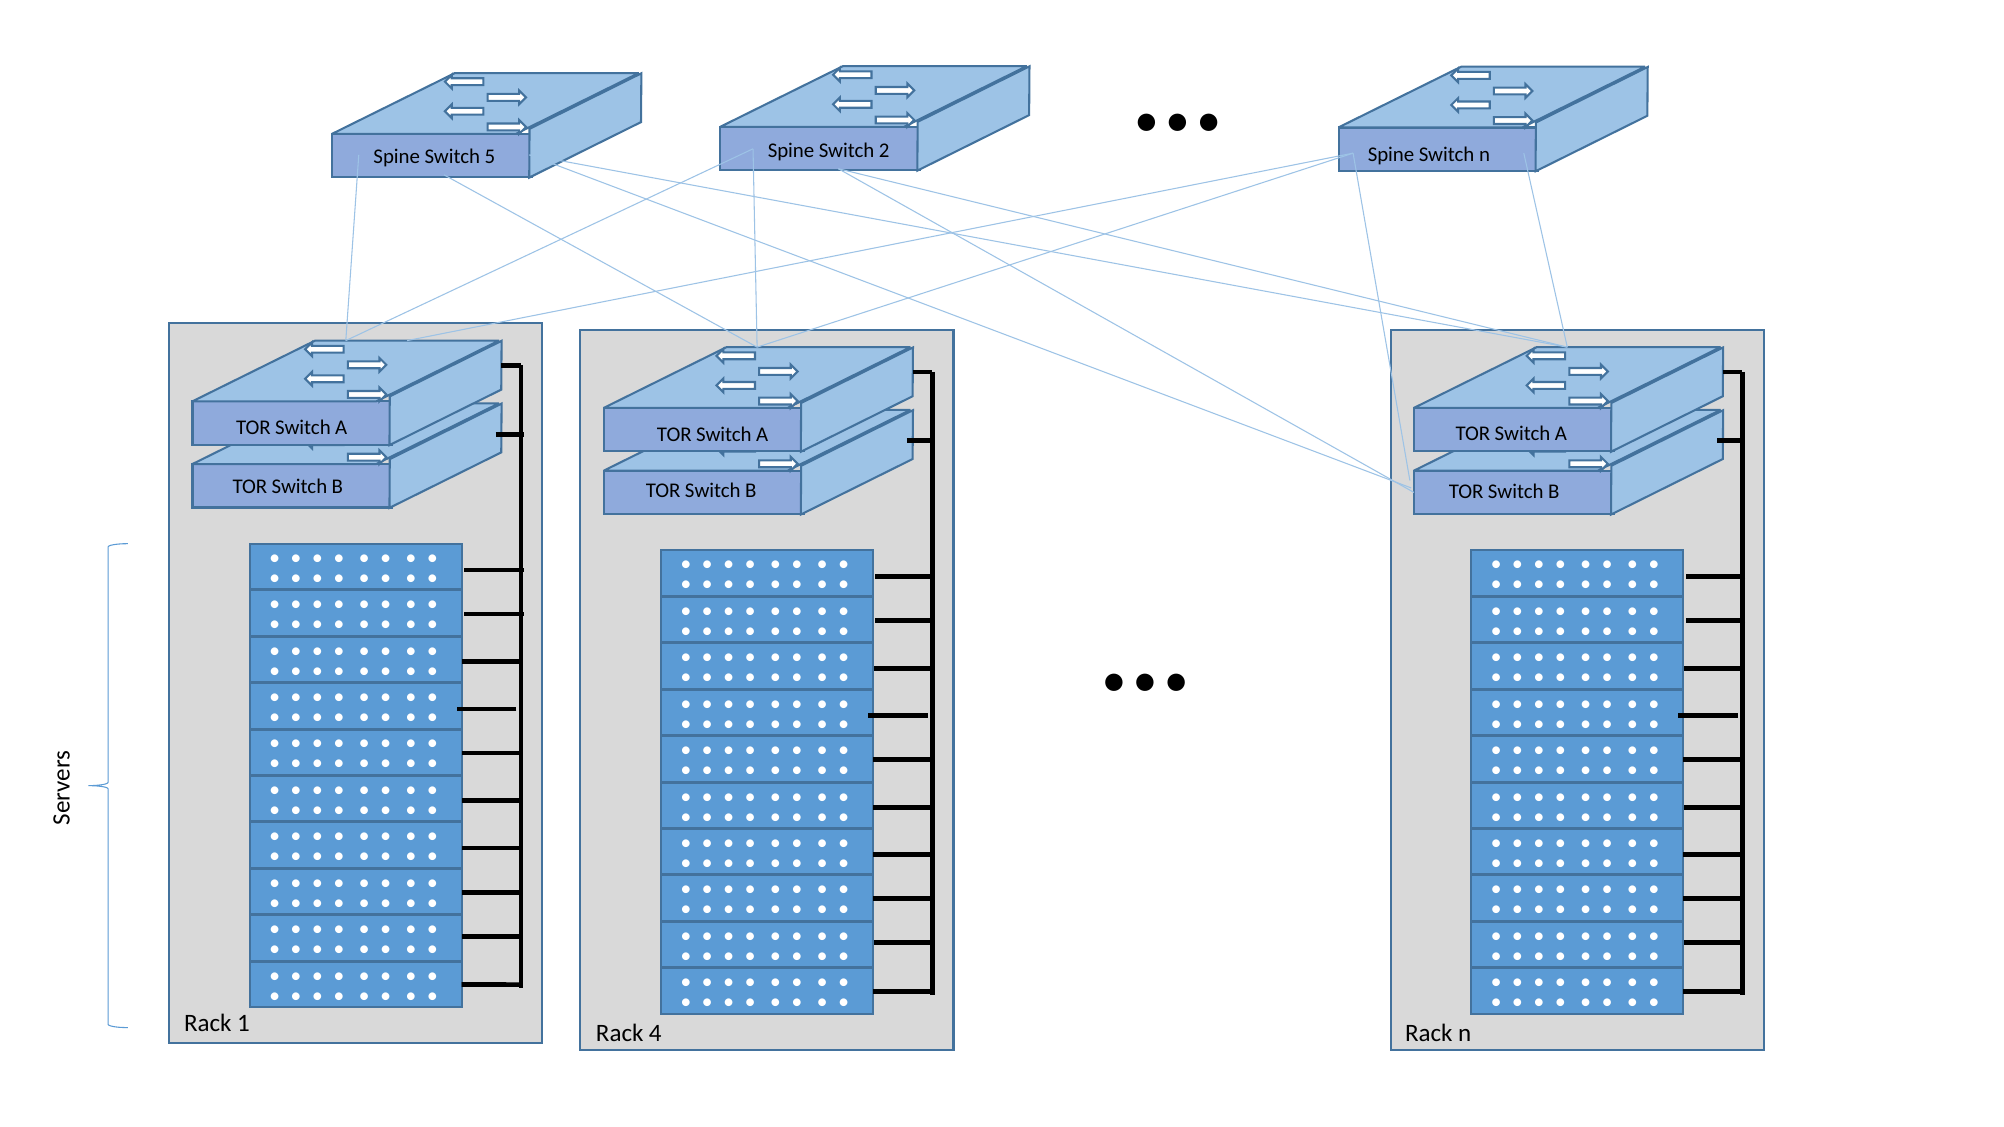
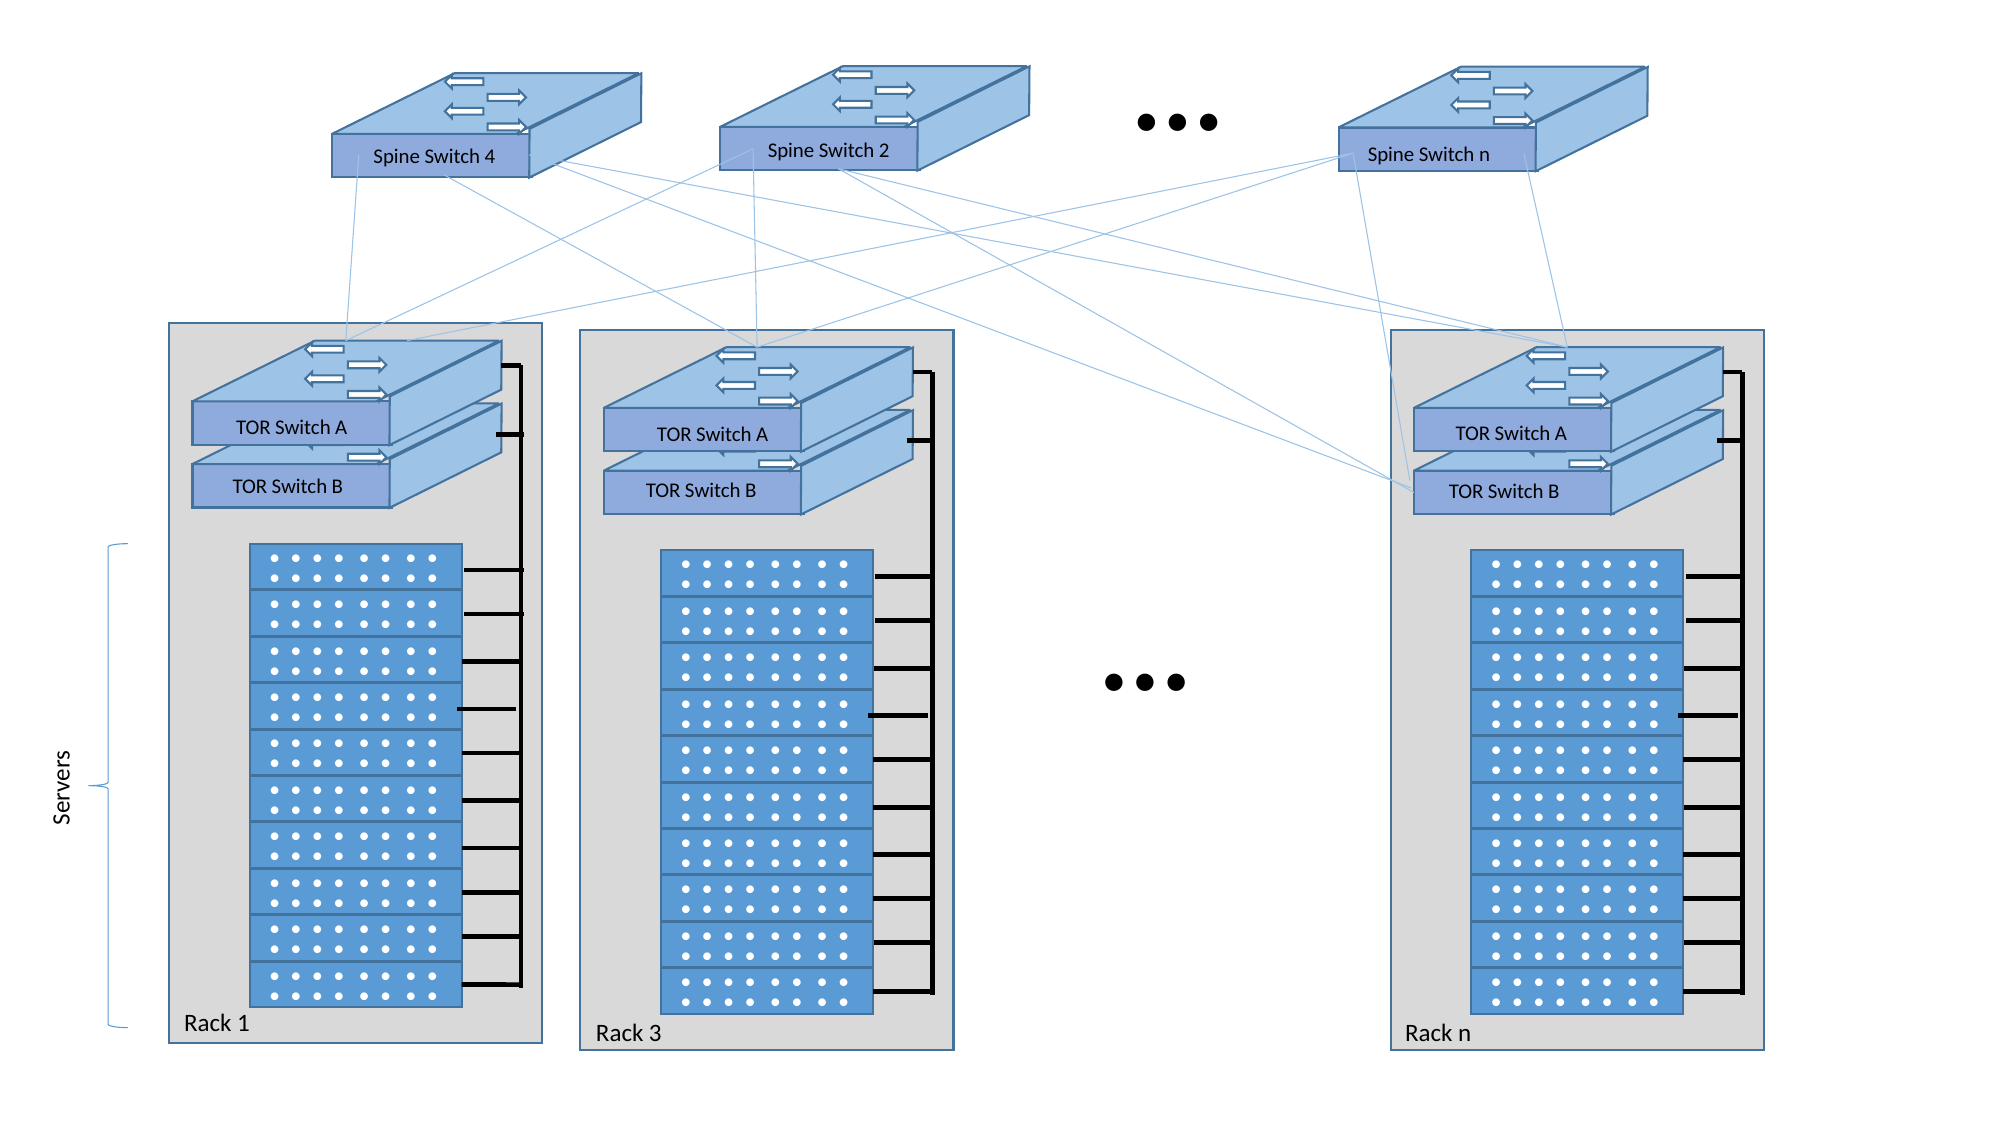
5: 5 -> 4
4: 4 -> 3
